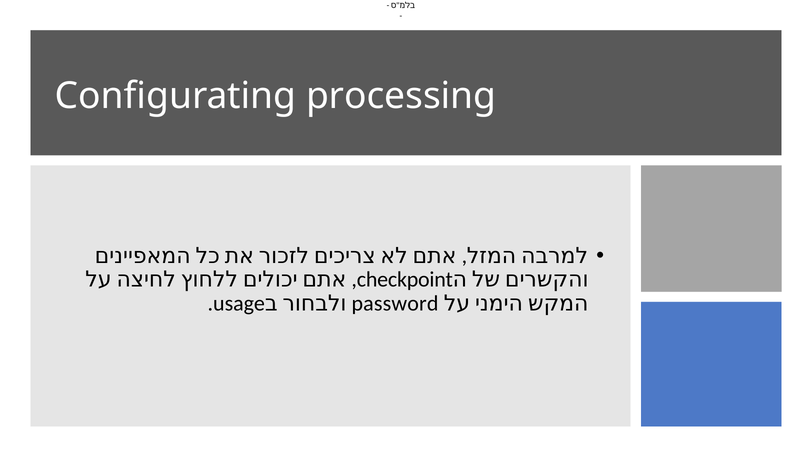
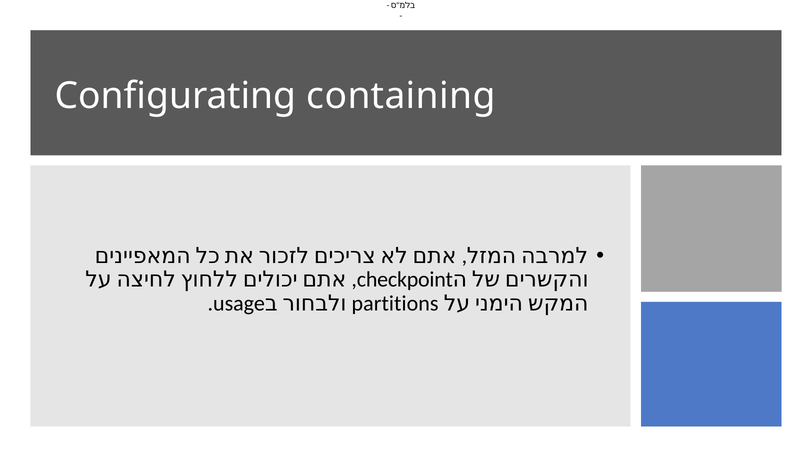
processing: processing -> containing
password: password -> partitions
